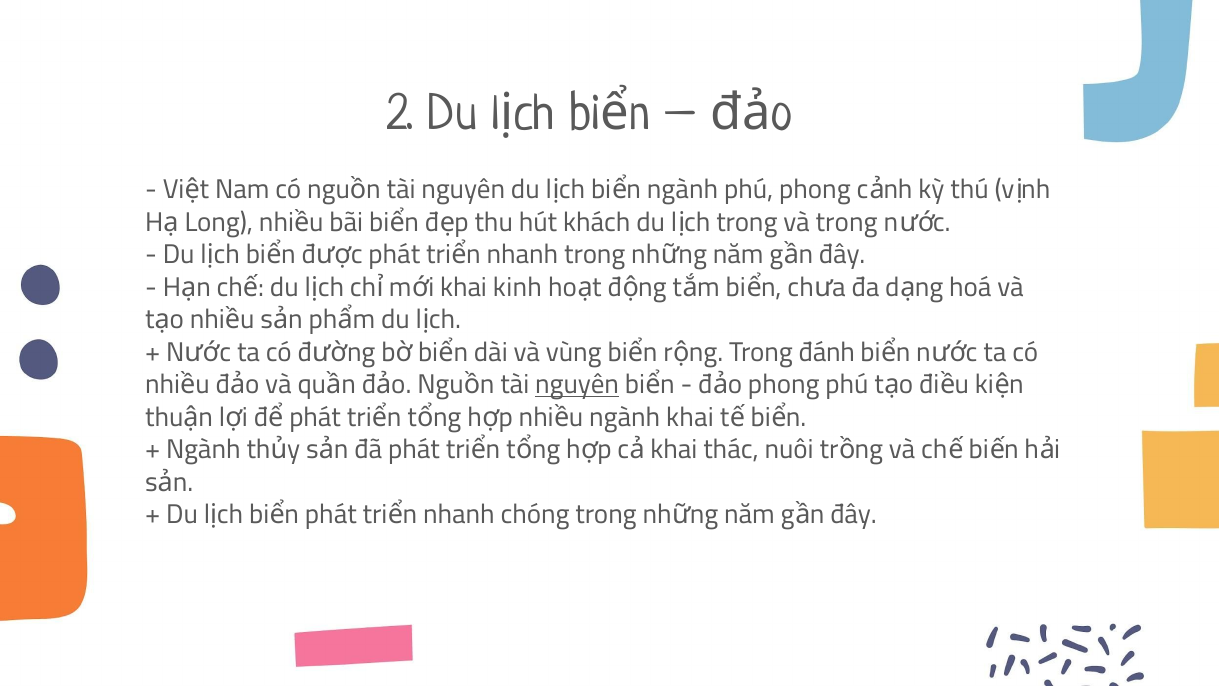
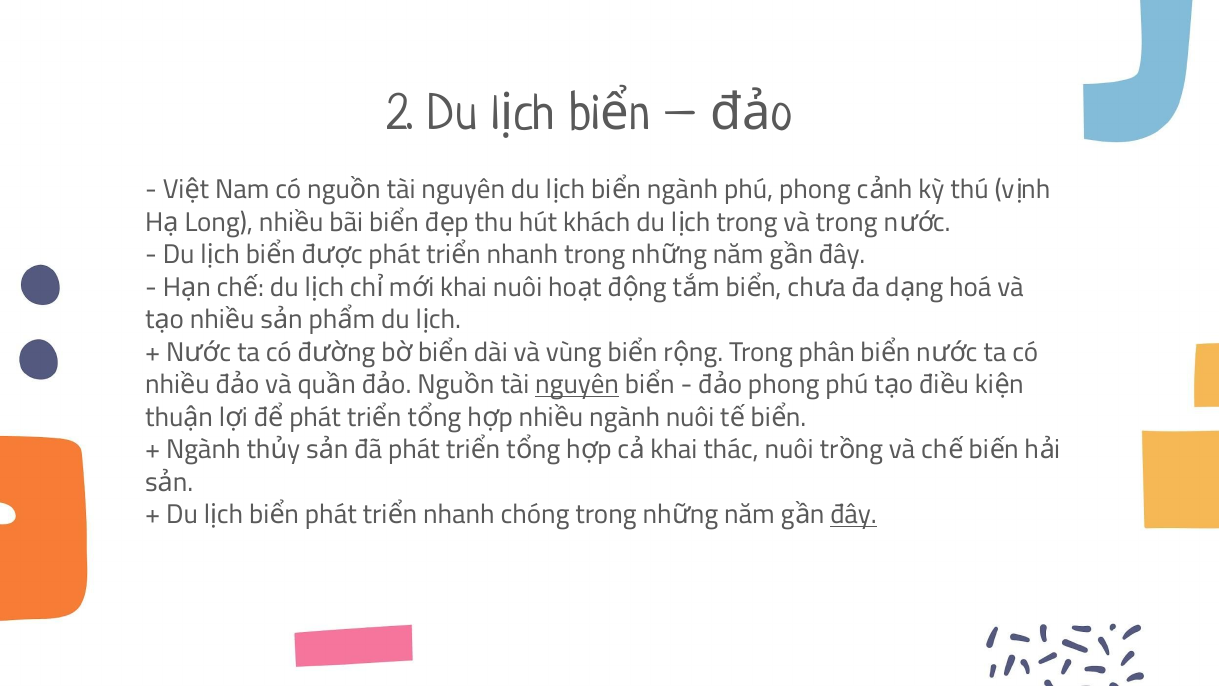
khai kinh: kinh -> nuôi
đánh: đánh -> phân
ngành khai: khai -> nuôi
đây at (853, 515) underline: none -> present
